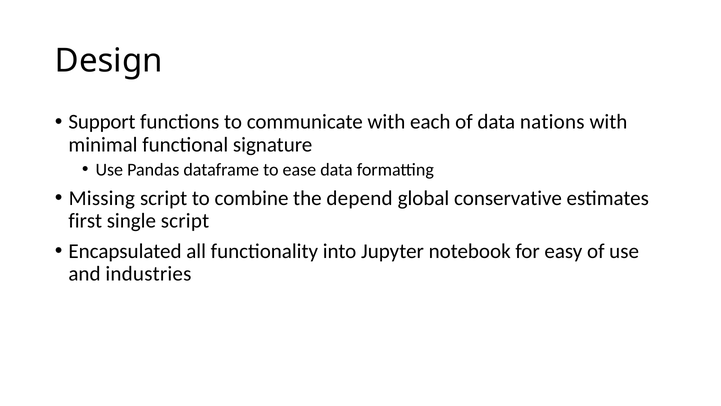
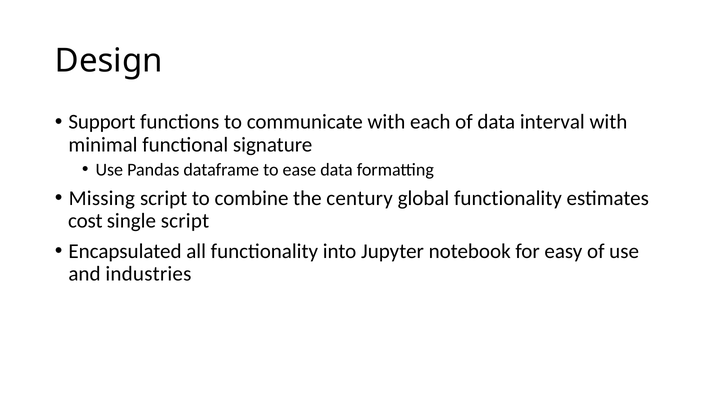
nations: nations -> interval
depend: depend -> century
global conservative: conservative -> functionality
first: first -> cost
